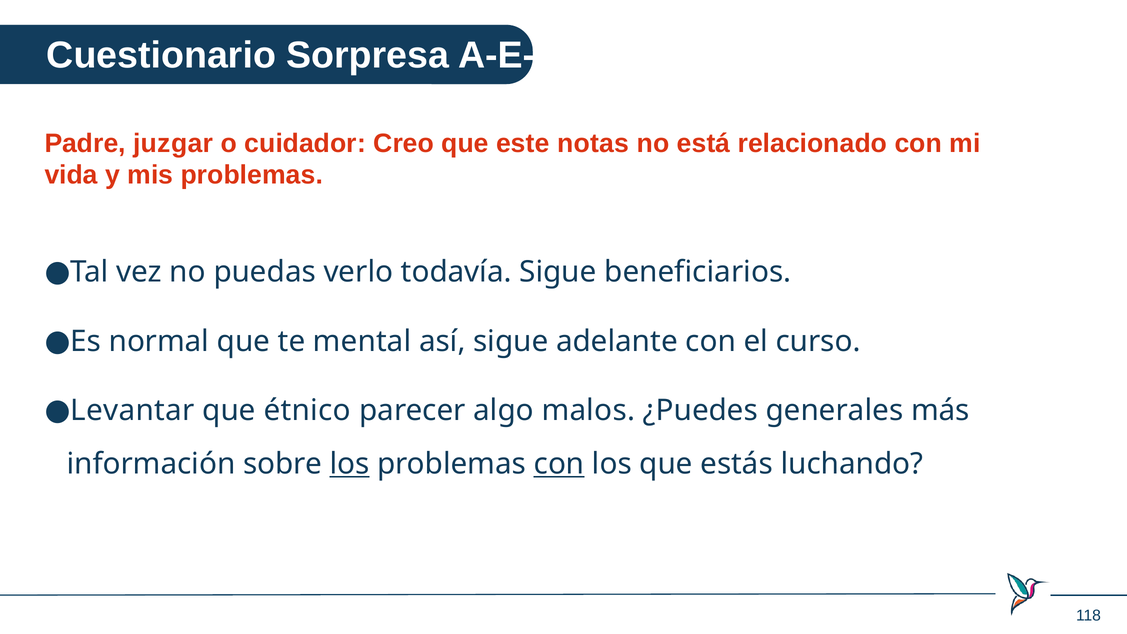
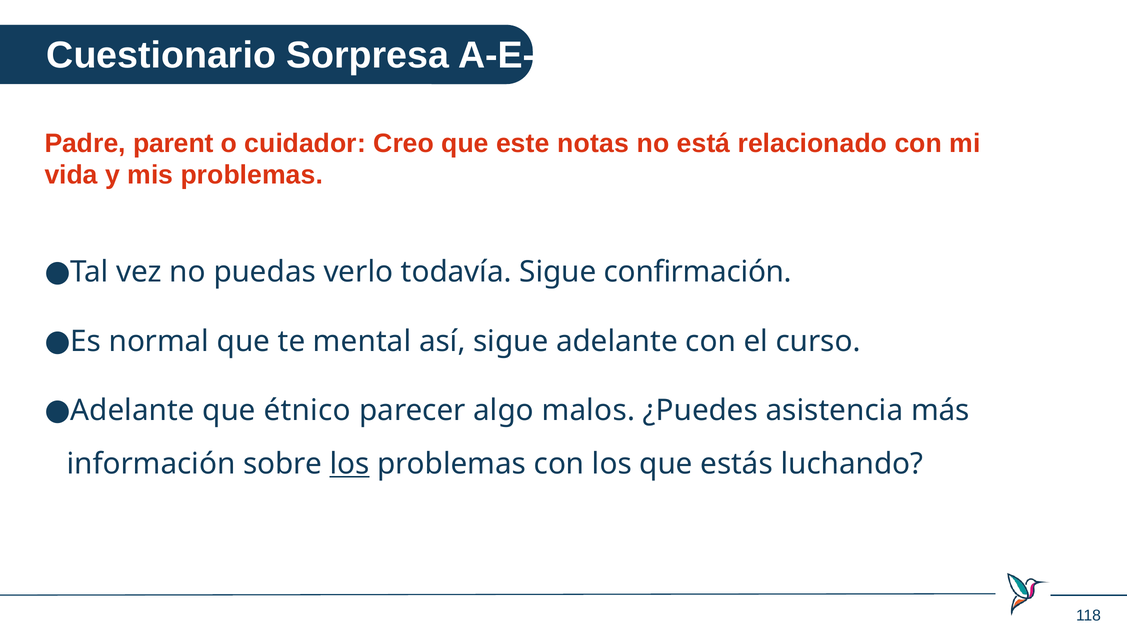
juzgar: juzgar -> parent
beneficiarios: beneficiarios -> confirmación
Levantar at (132, 410): Levantar -> Adelante
generales: generales -> asistencia
con at (559, 464) underline: present -> none
